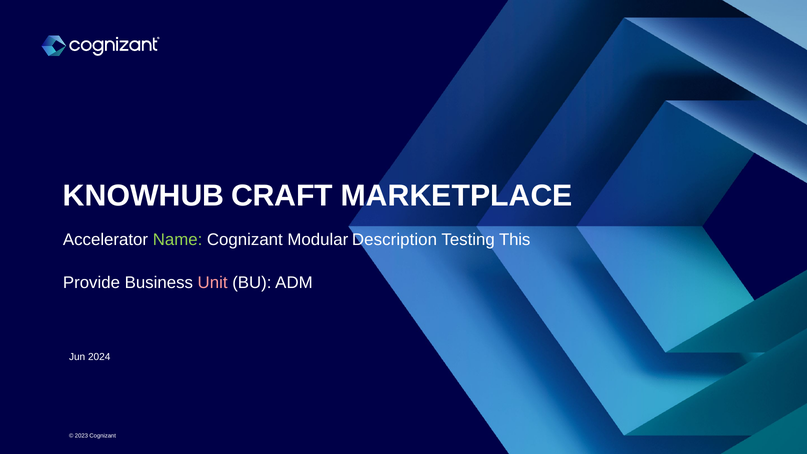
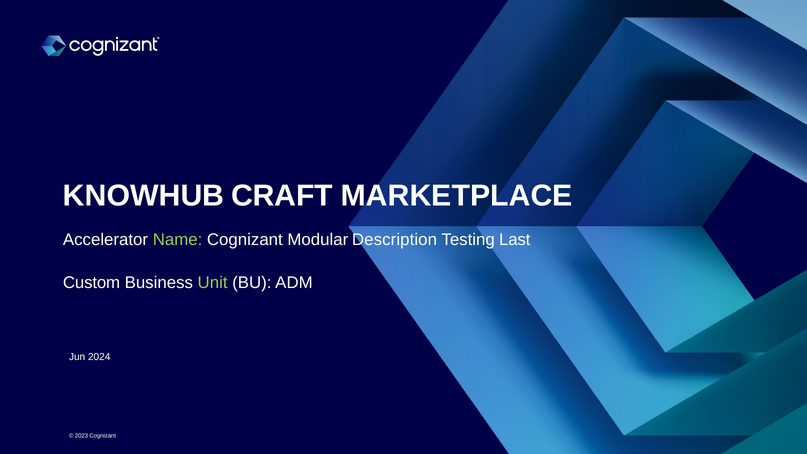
This: This -> Last
Provide: Provide -> Custom
Unit colour: pink -> light green
